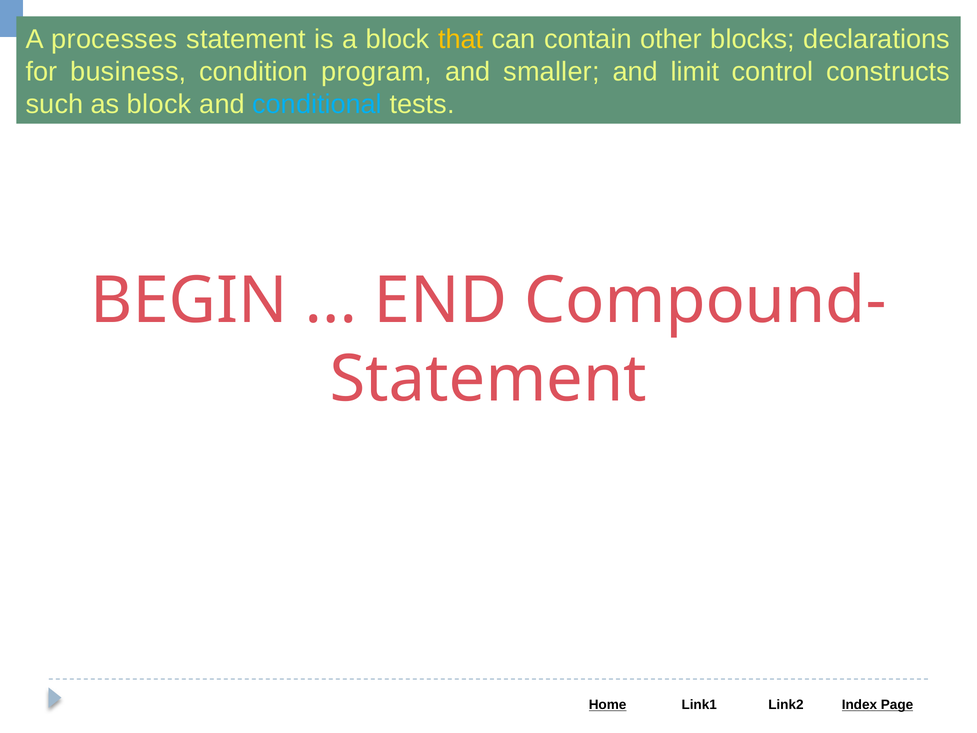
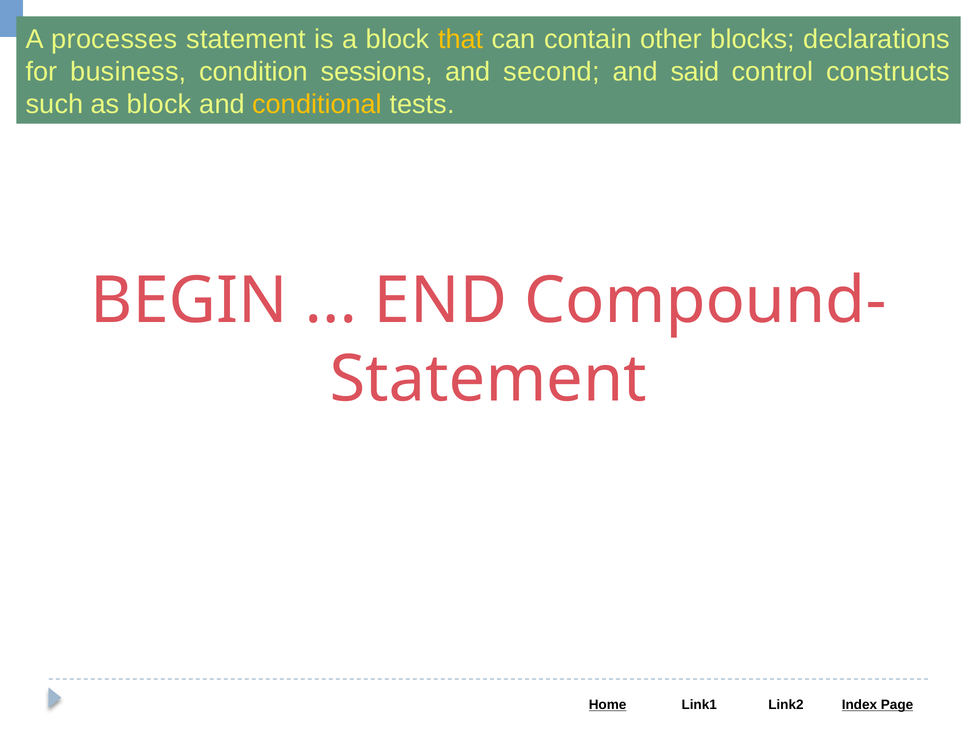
program: program -> sessions
smaller: smaller -> second
limit: limit -> said
conditional colour: light blue -> yellow
